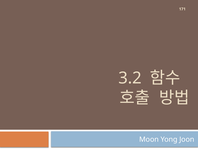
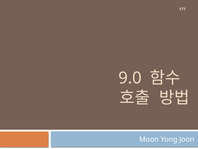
3.2: 3.2 -> 9.0
